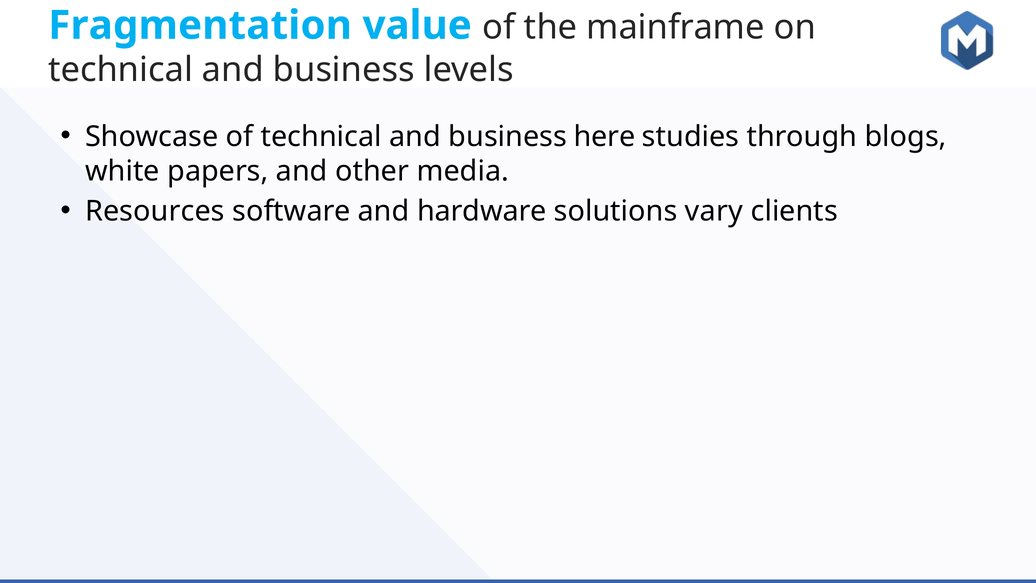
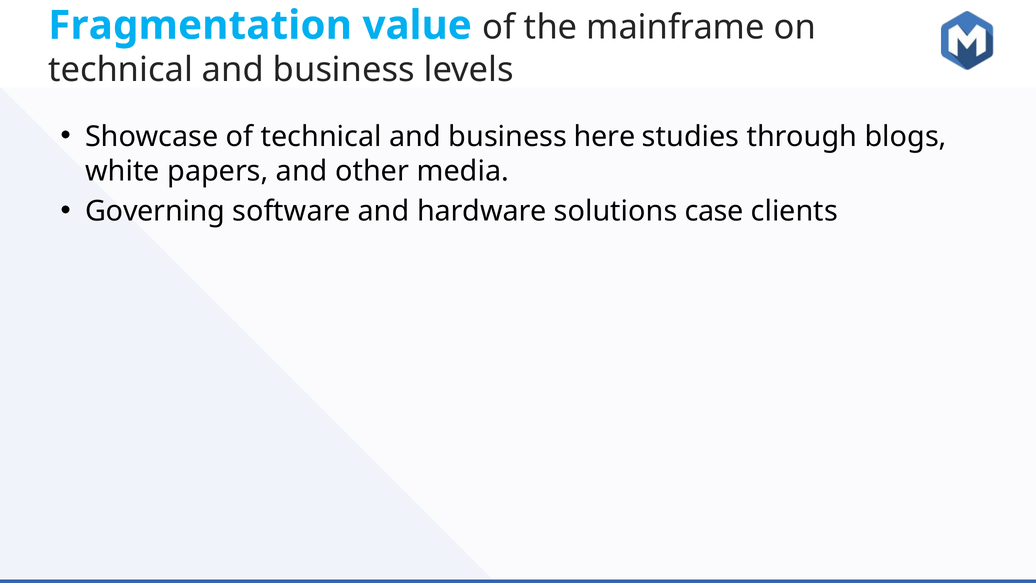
Resources: Resources -> Governing
vary: vary -> case
